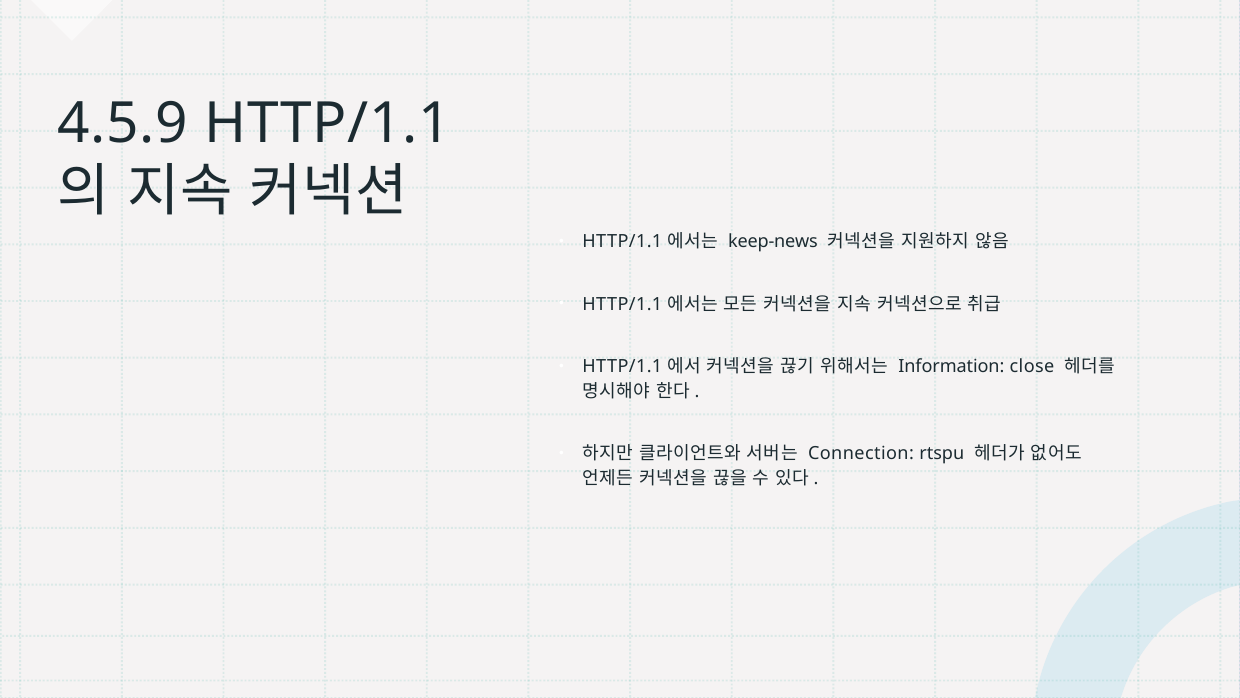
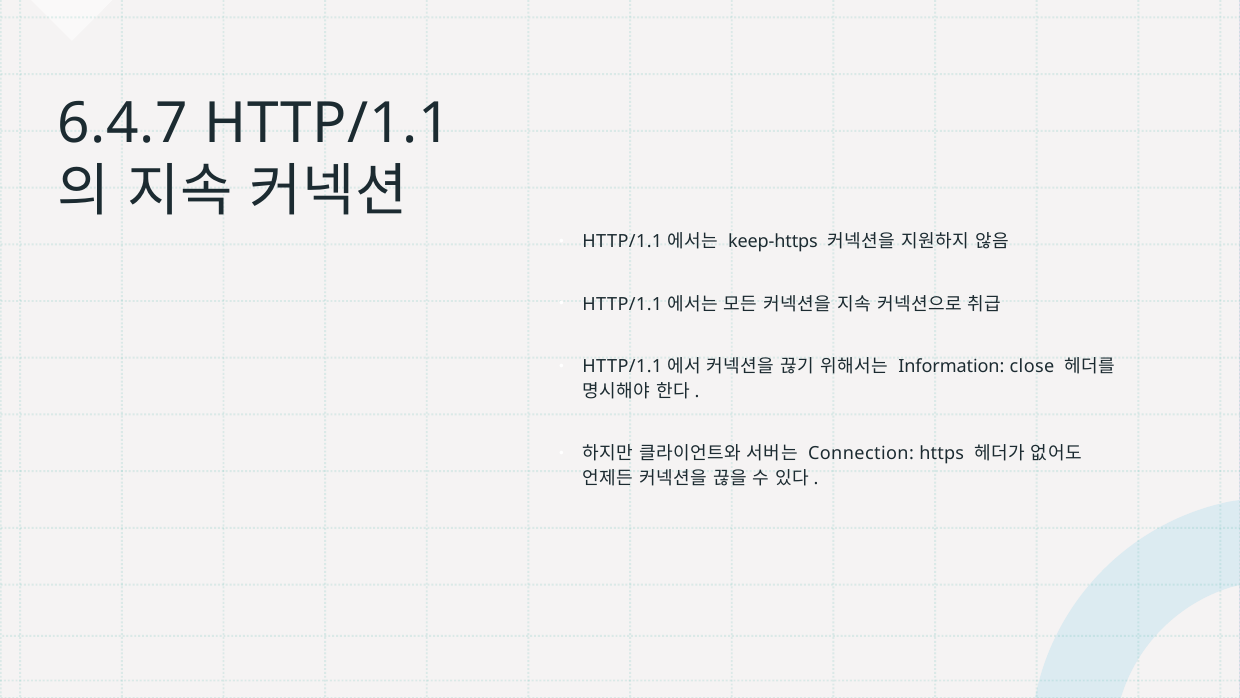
4.5.9: 4.5.9 -> 6.4.7
keep-news: keep-news -> keep-https
rtspu: rtspu -> https
